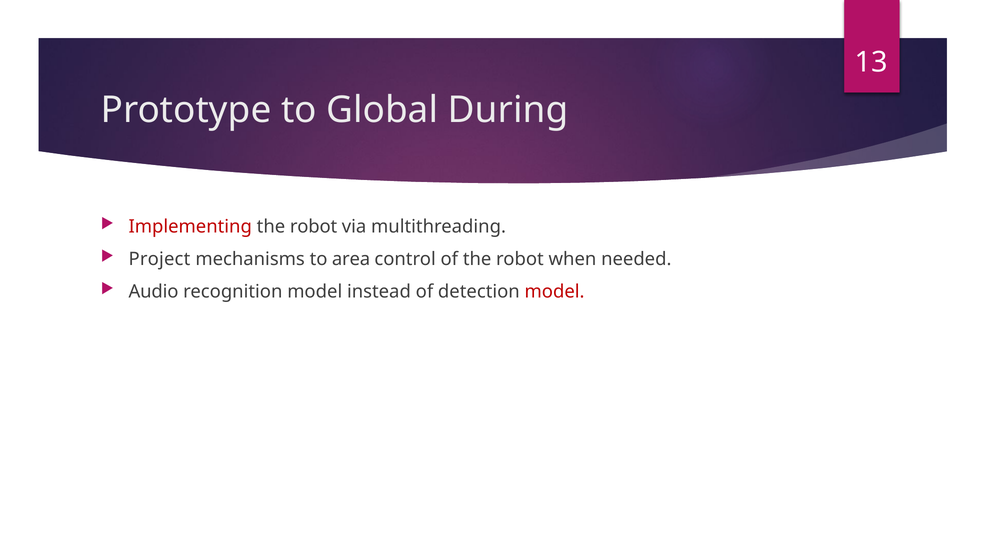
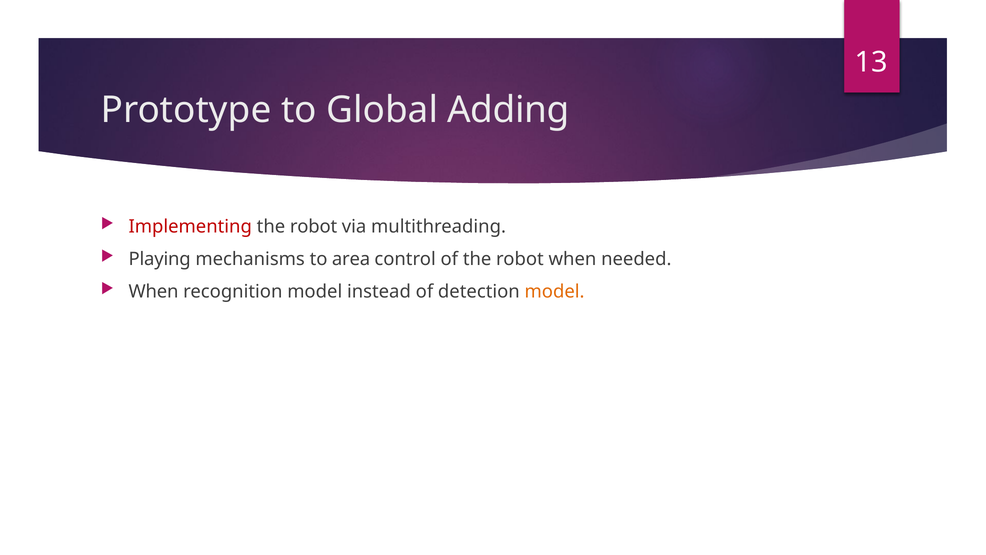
During: During -> Adding
Project: Project -> Playing
Audio at (154, 292): Audio -> When
model at (555, 292) colour: red -> orange
